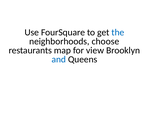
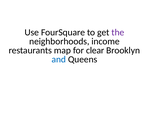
the colour: blue -> purple
choose: choose -> income
view: view -> clear
